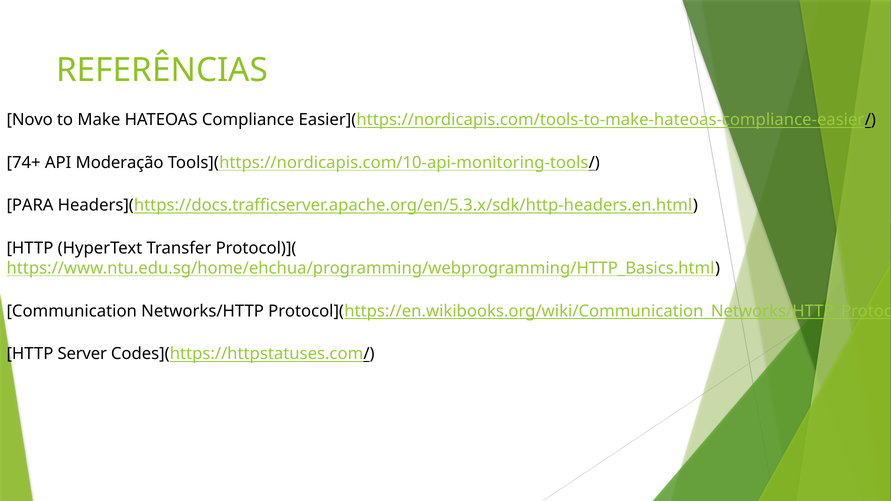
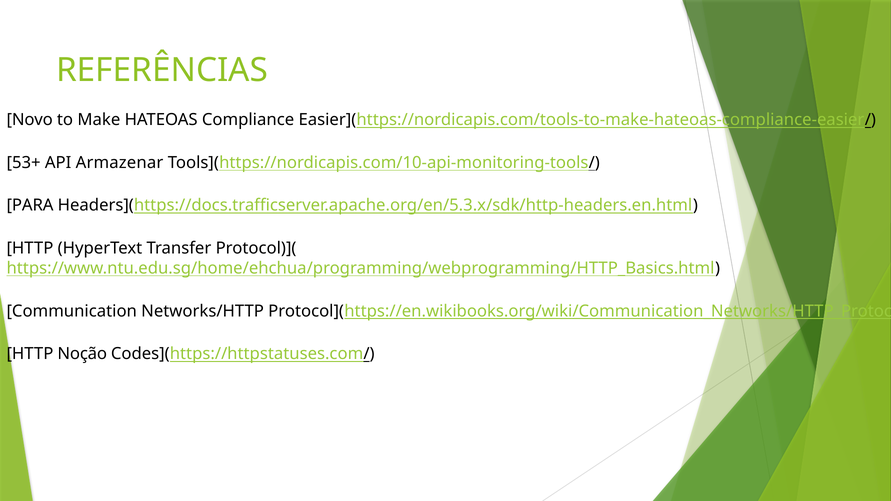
74+: 74+ -> 53+
Moderação: Moderação -> Armazenar
Server: Server -> Noção
